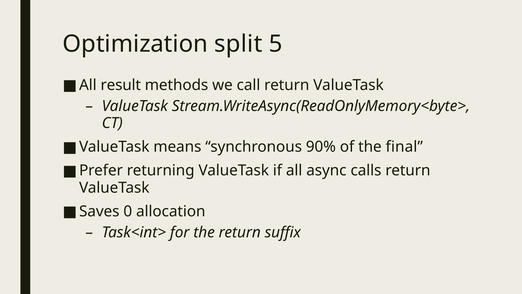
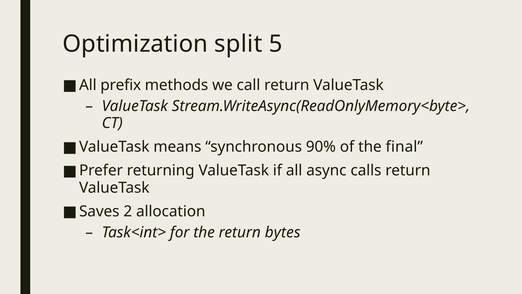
result: result -> prefix
0: 0 -> 2
suffix: suffix -> bytes
